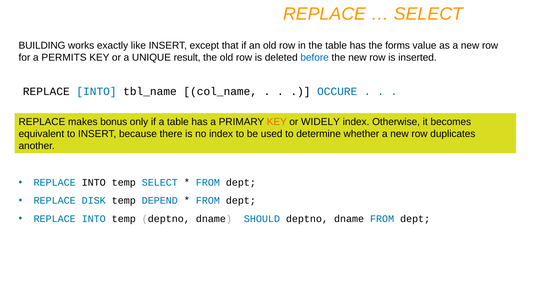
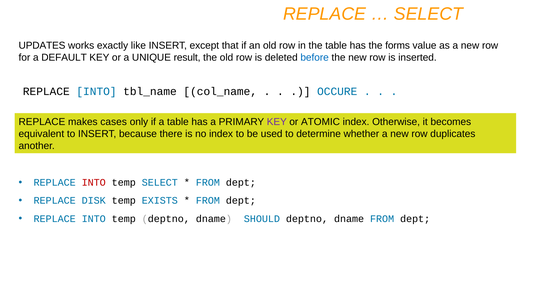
BUILDING: BUILDING -> UPDATES
PERMITS: PERMITS -> DEFAULT
bonus: bonus -> cases
KEY at (277, 122) colour: orange -> purple
WIDELY: WIDELY -> ATOMIC
INTO at (94, 182) colour: black -> red
DEPEND: DEPEND -> EXISTS
